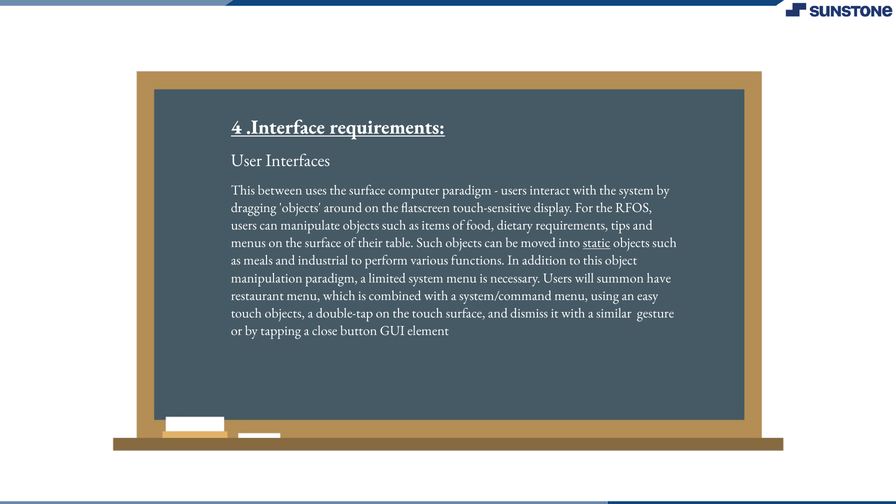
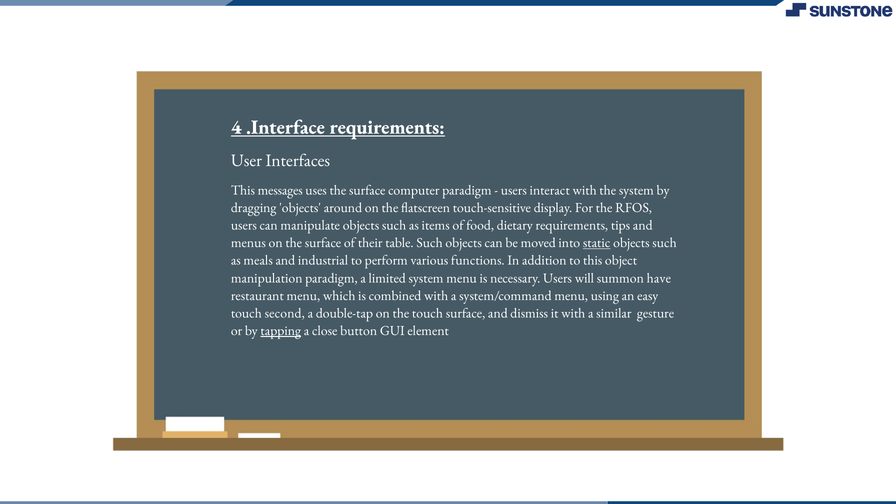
between: between -> messages
touch objects: objects -> second
tapping underline: none -> present
